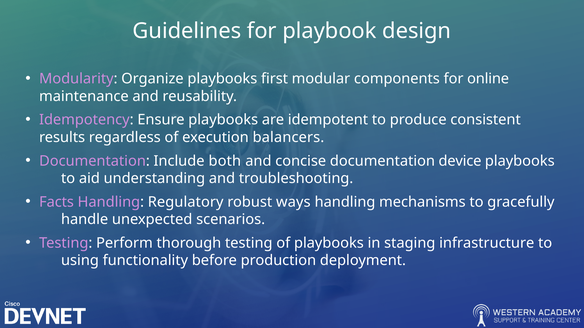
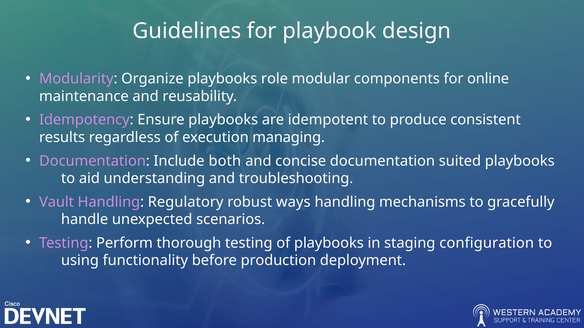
first: first -> role
balancers: balancers -> managing
device: device -> suited
Facts: Facts -> Vault
infrastructure: infrastructure -> configuration
